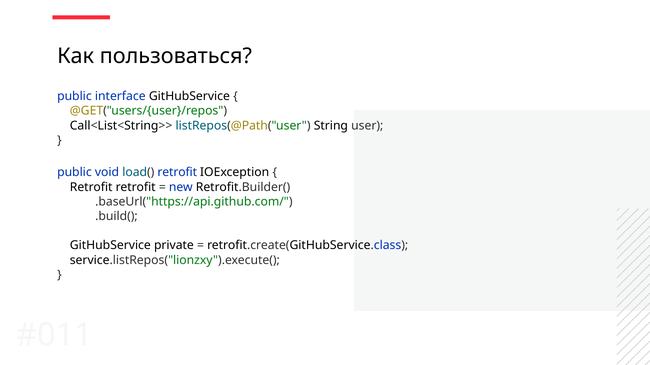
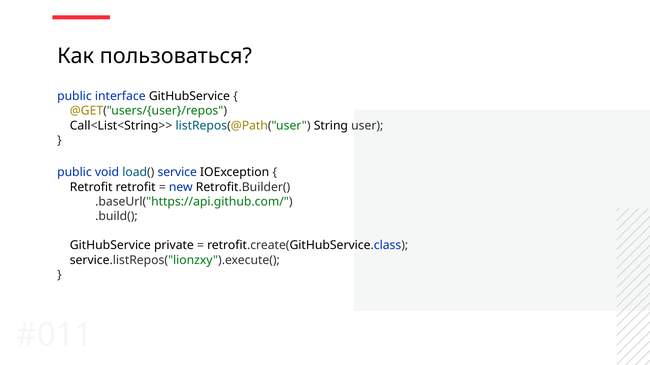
load( retrofit: retrofit -> service
